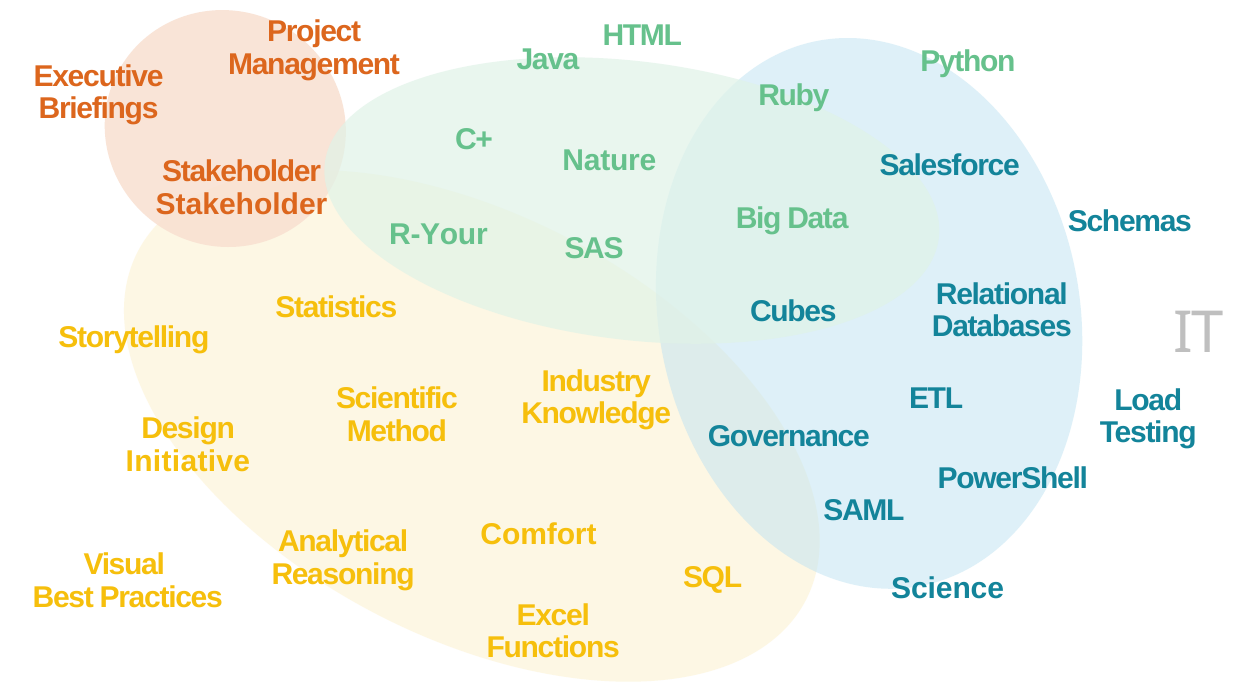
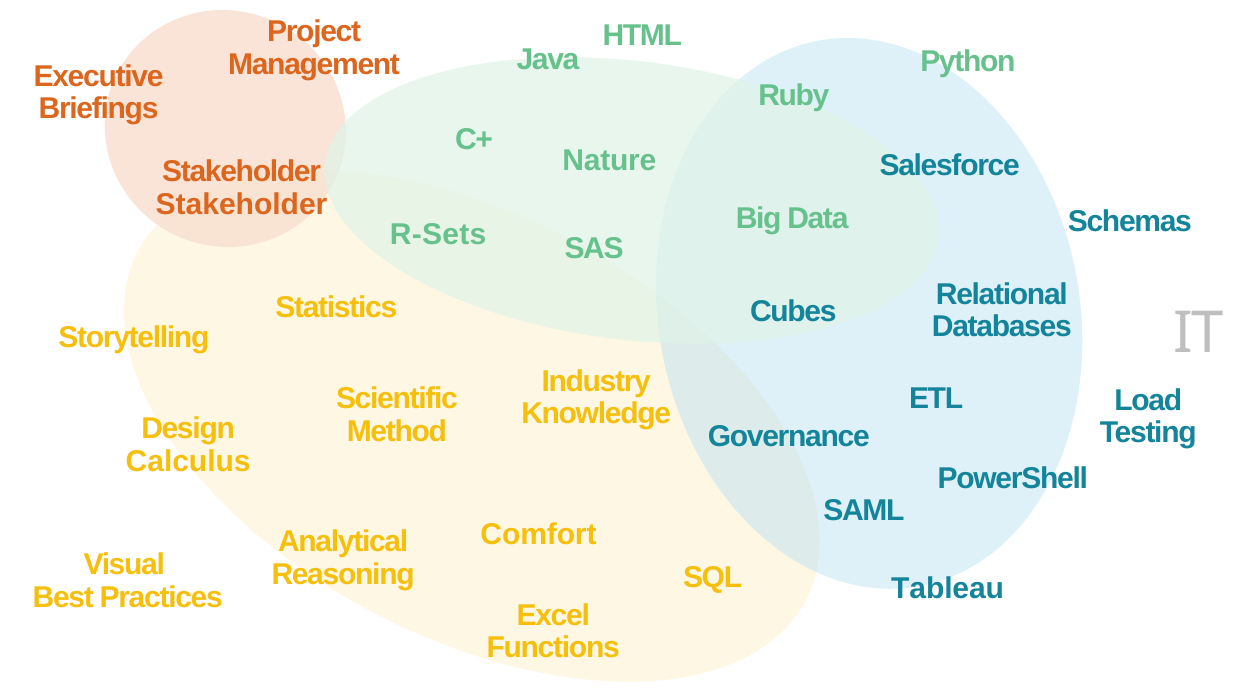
R-Your: R-Your -> R-Sets
Initiative: Initiative -> Calculus
Science: Science -> Tableau
